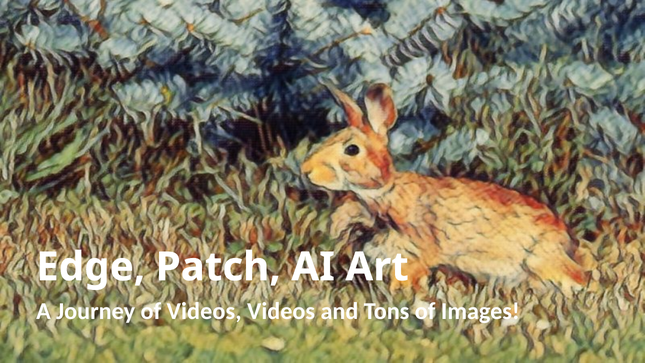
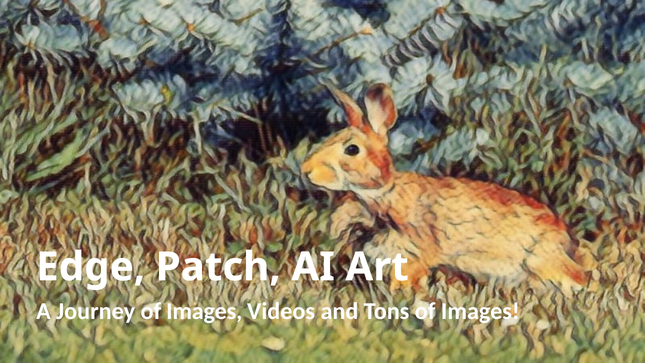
Journey of Videos: Videos -> Images
